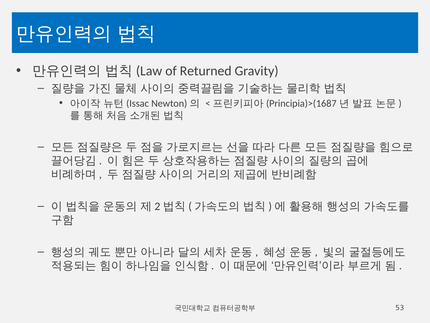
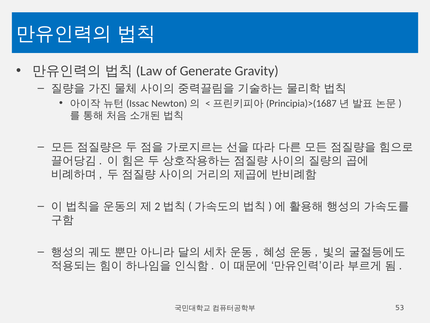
Returned: Returned -> Generate
